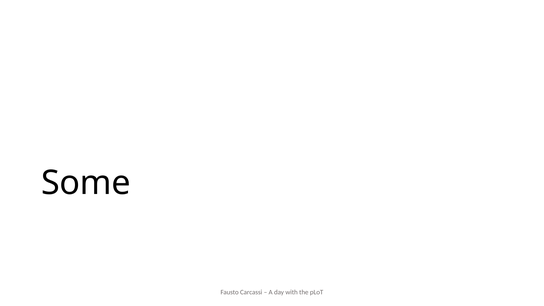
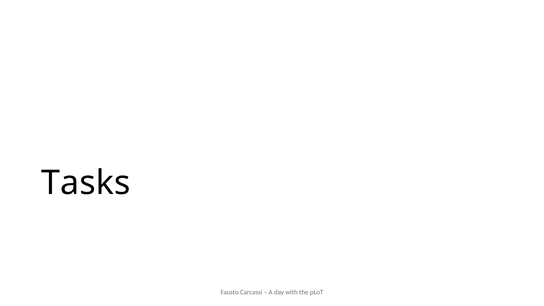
Some: Some -> Tasks
